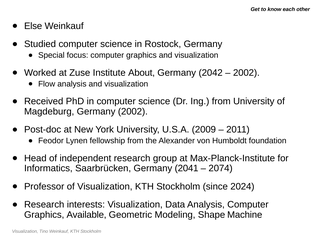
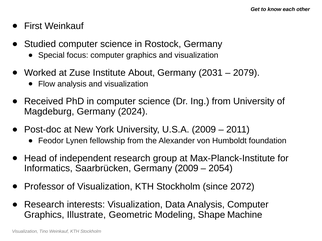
Else: Else -> First
2042: 2042 -> 2031
2002 at (246, 73): 2002 -> 2079
Germany 2002: 2002 -> 2024
Germany 2041: 2041 -> 2009
2074: 2074 -> 2054
2024: 2024 -> 2072
Available: Available -> Illustrate
